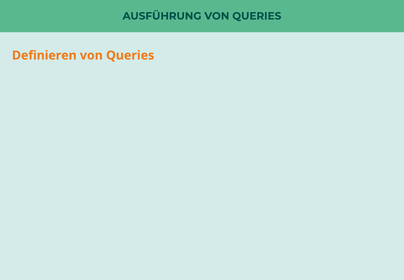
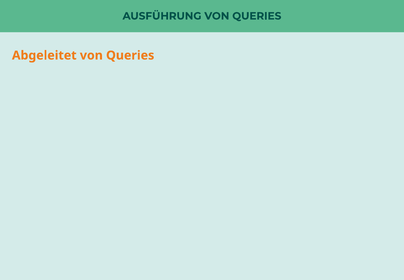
Definieren: Definieren -> Abgeleitet
